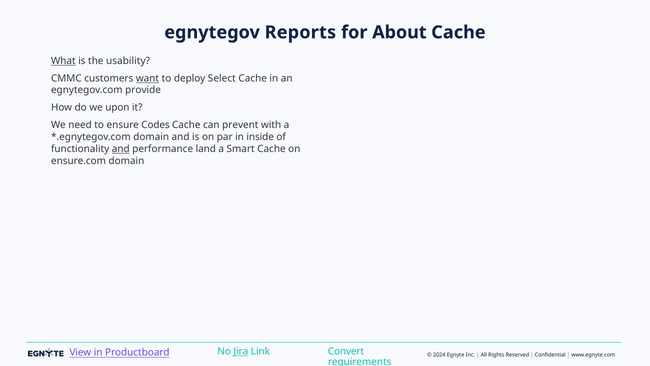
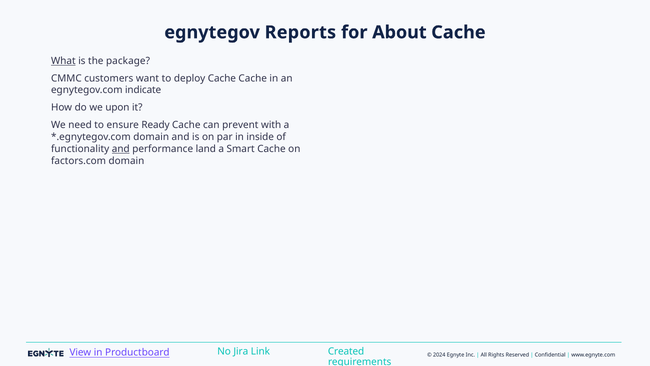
usability: usability -> package
want underline: present -> none
deploy Select: Select -> Cache
provide: provide -> indicate
Codes: Codes -> Ready
ensure.com: ensure.com -> factors.com
Jira underline: present -> none
Convert: Convert -> Created
